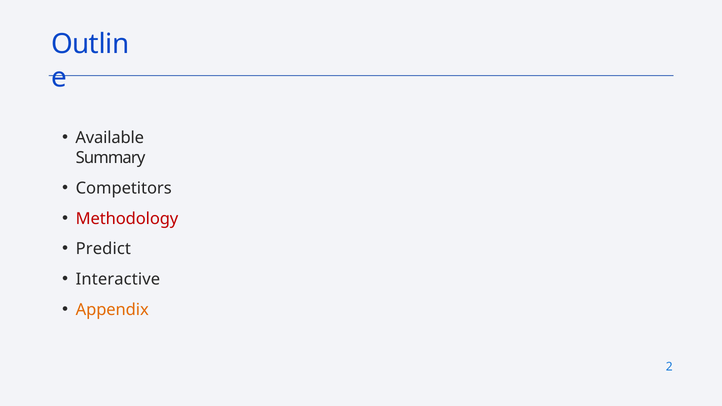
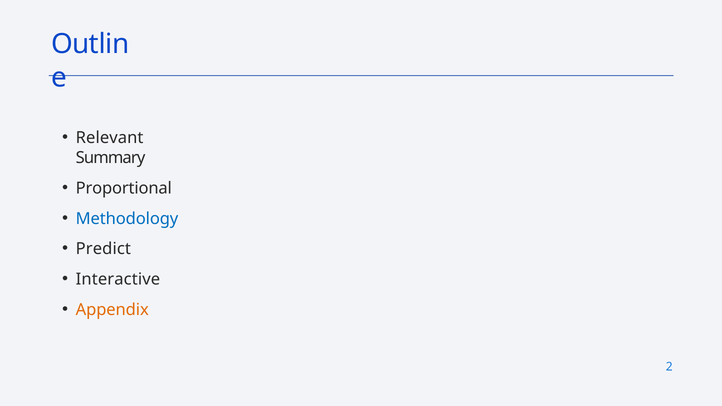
Available: Available -> Relevant
Competitors: Competitors -> Proportional
Methodology colour: red -> blue
